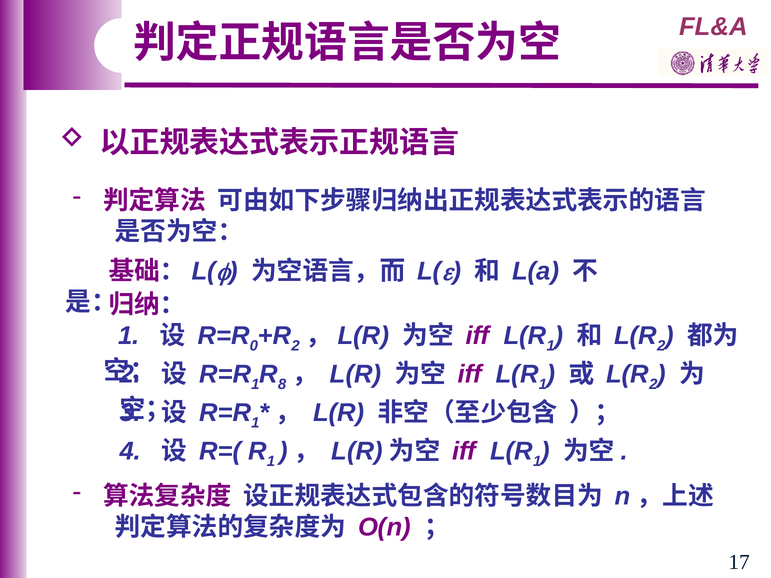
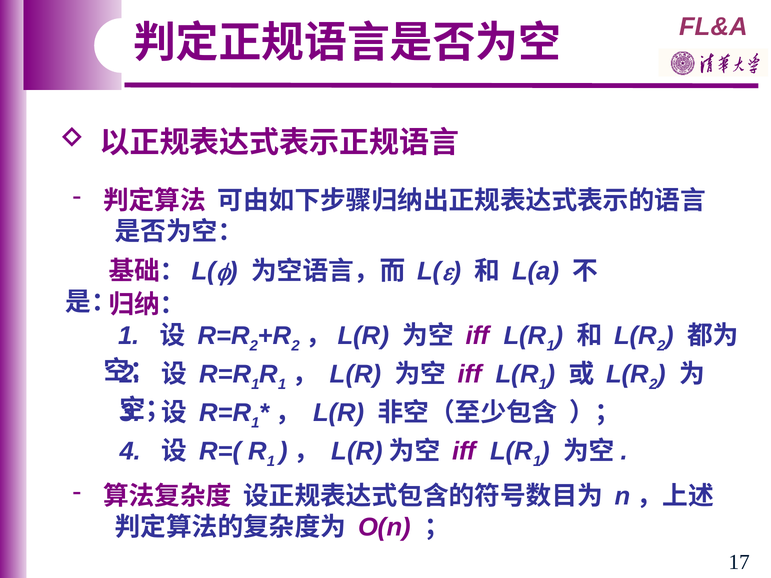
0 at (254, 346): 0 -> 2
8 at (282, 384): 8 -> 1
